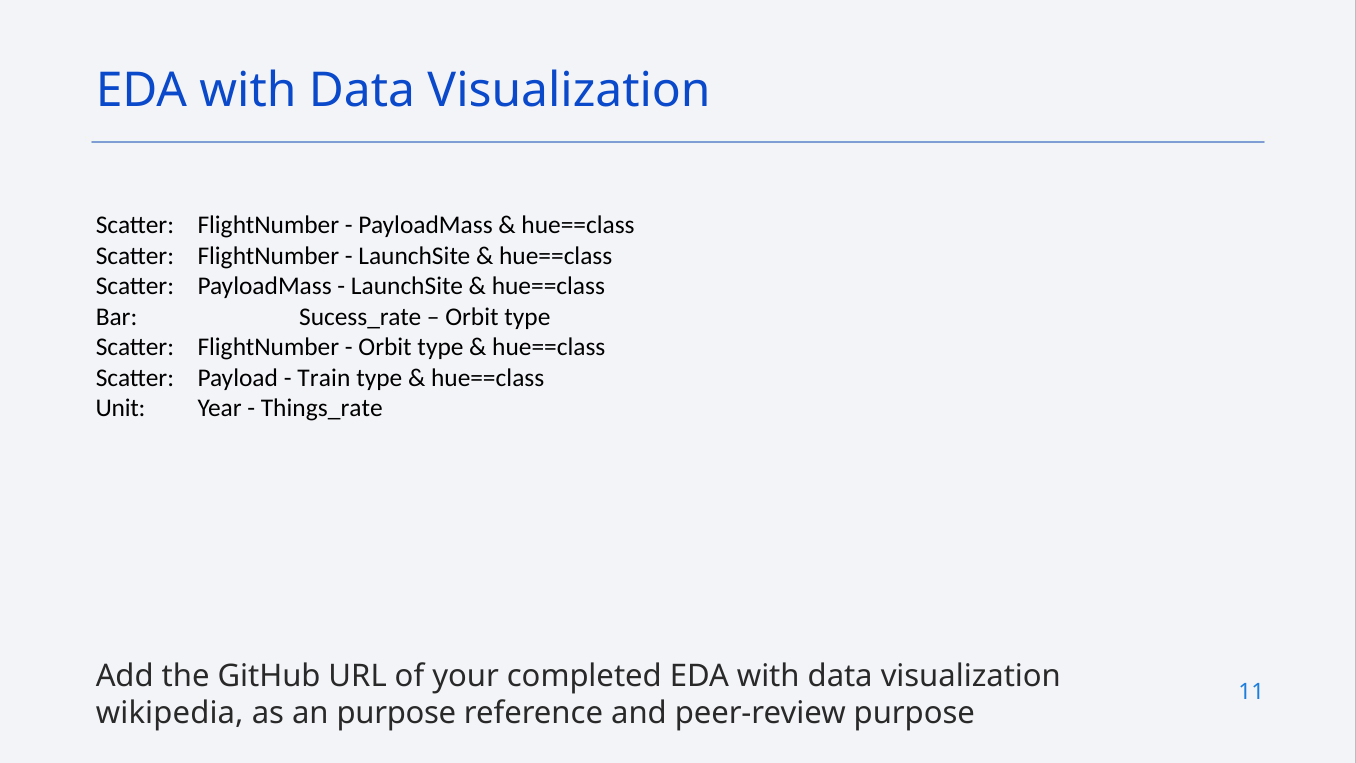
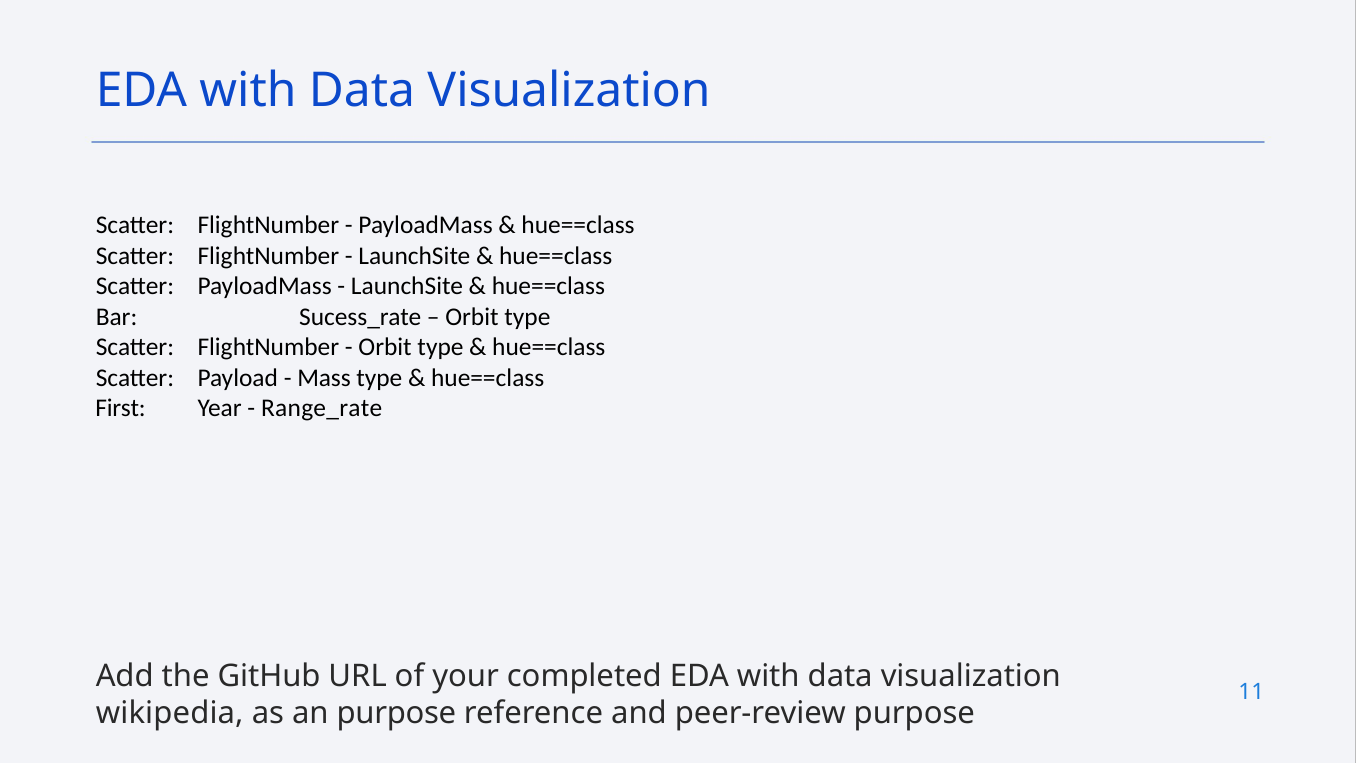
Train: Train -> Mass
Unit: Unit -> First
Things_rate: Things_rate -> Range_rate
